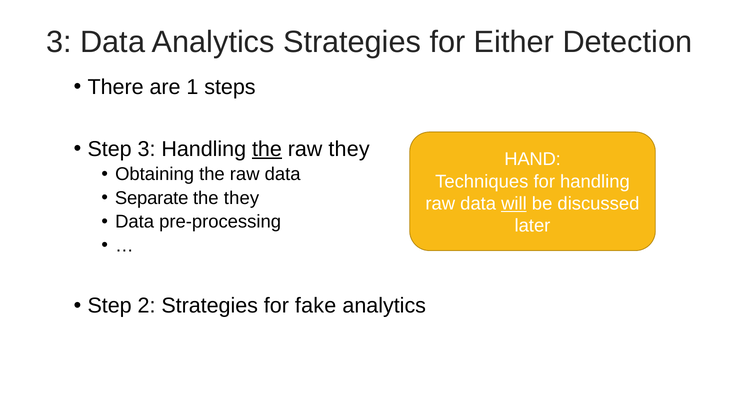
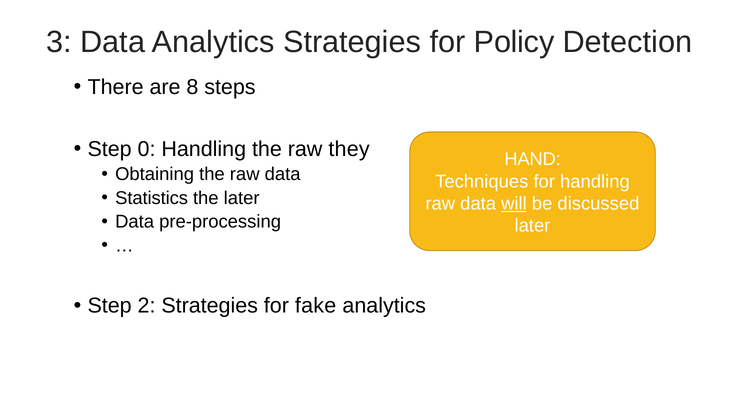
Either: Either -> Policy
1: 1 -> 8
Step 3: 3 -> 0
the at (267, 149) underline: present -> none
Separate: Separate -> Statistics
the they: they -> later
